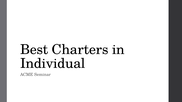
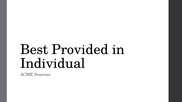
Charters: Charters -> Provided
